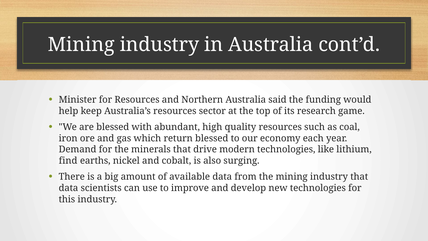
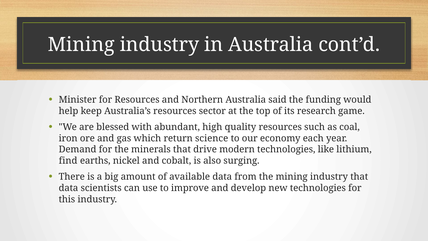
return blessed: blessed -> science
